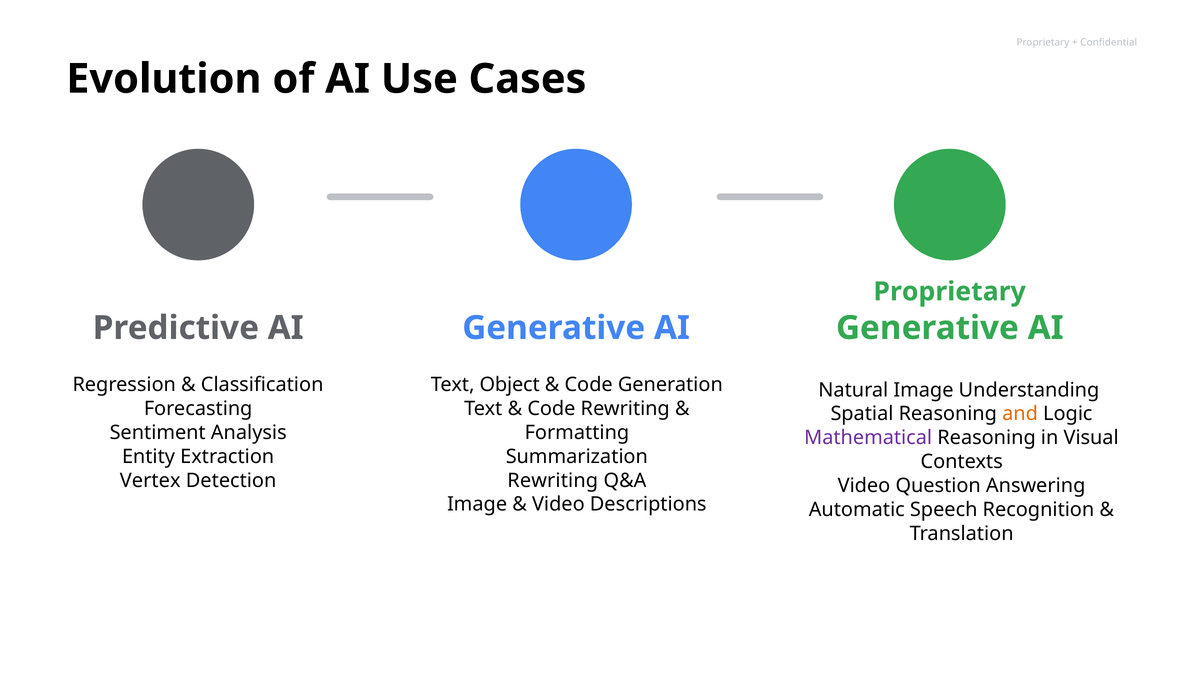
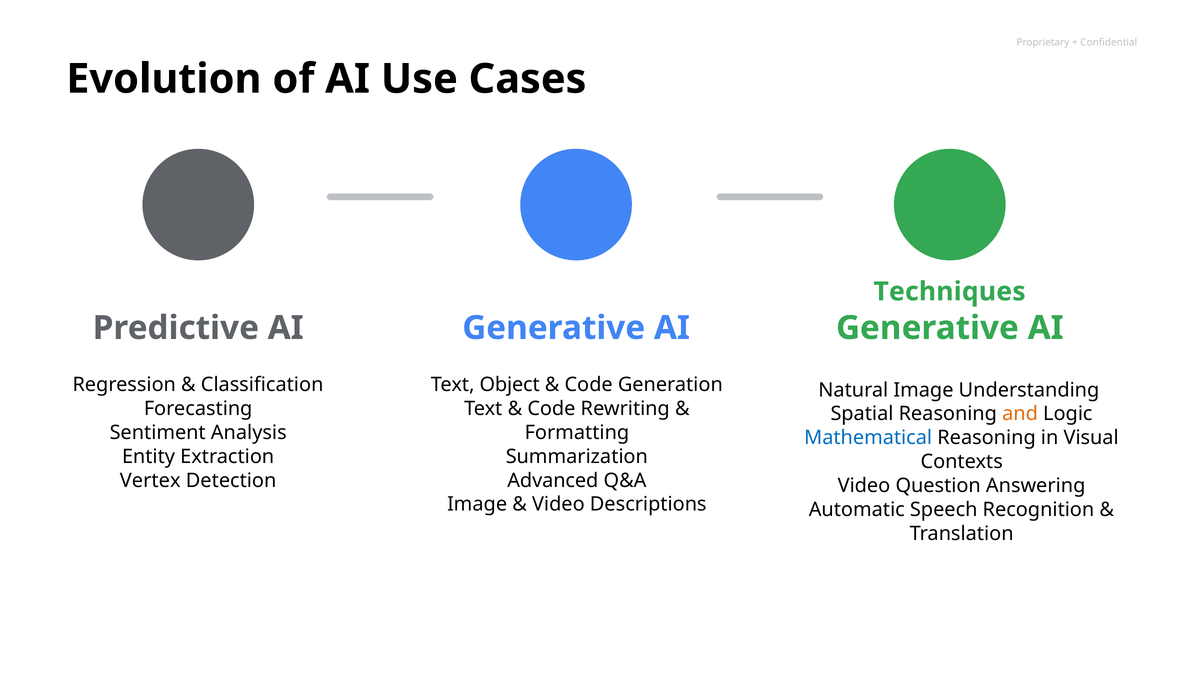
Proprietary at (950, 292): Proprietary -> Techniques
Mathematical colour: purple -> blue
Rewriting at (553, 481): Rewriting -> Advanced
